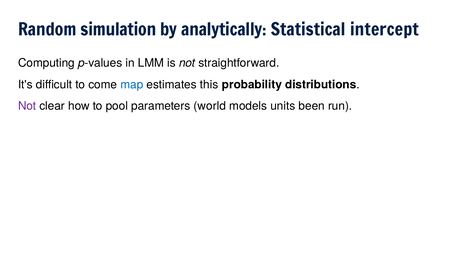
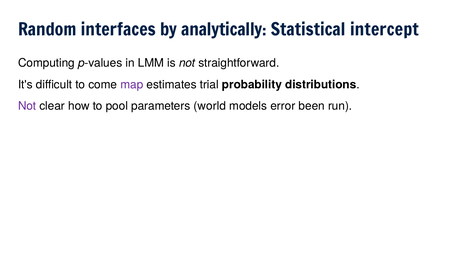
simulation: simulation -> interfaces
map colour: blue -> purple
this: this -> trial
units: units -> error
